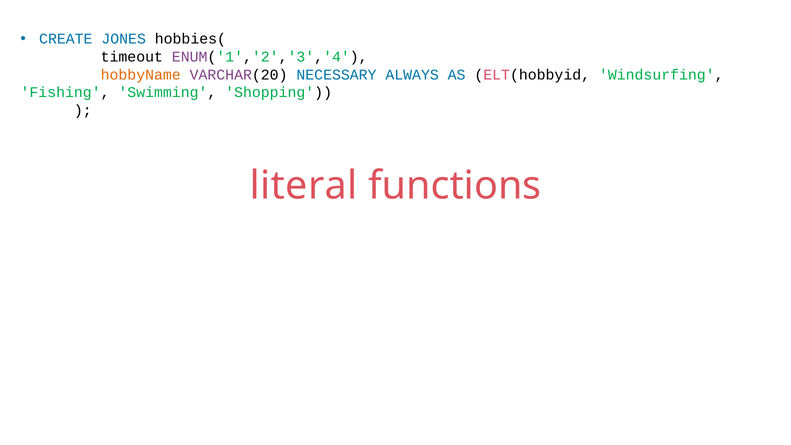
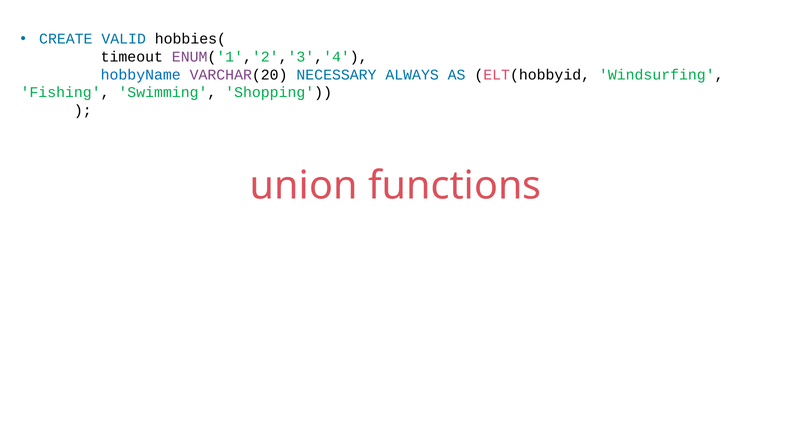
JONES: JONES -> VALID
hobbyName colour: orange -> blue
literal: literal -> union
